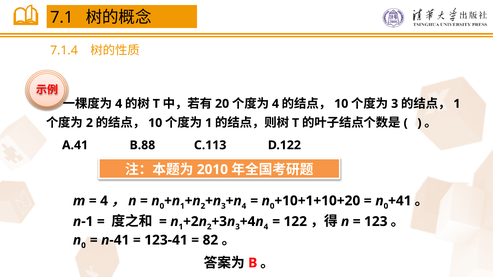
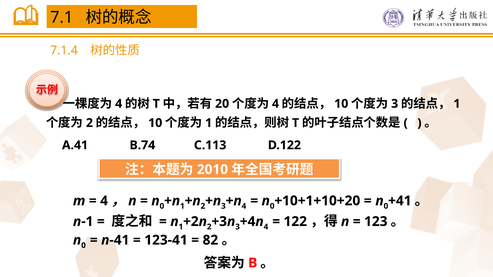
B.88: B.88 -> B.74
